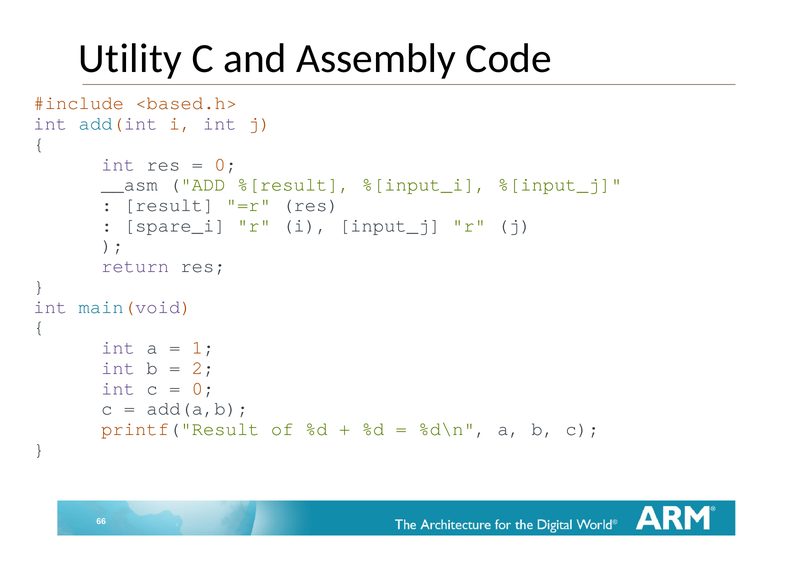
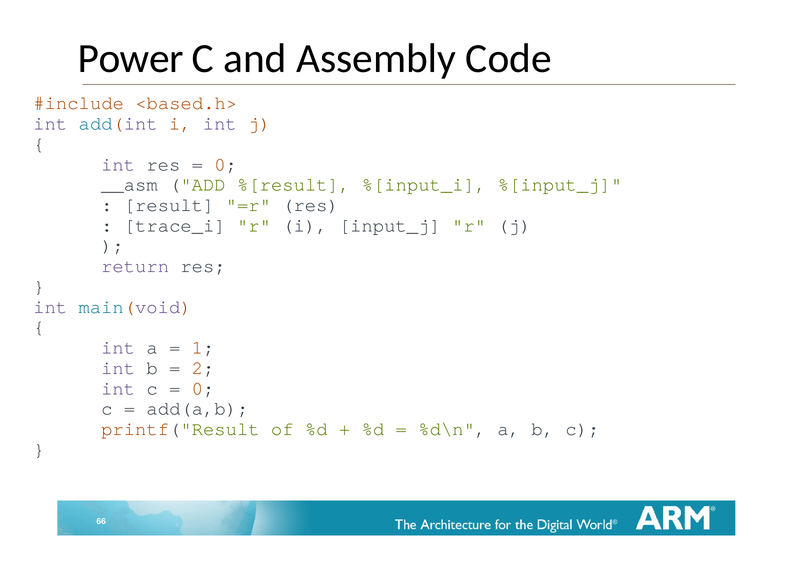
Utility: Utility -> Power
spare_i: spare_i -> trace_i
